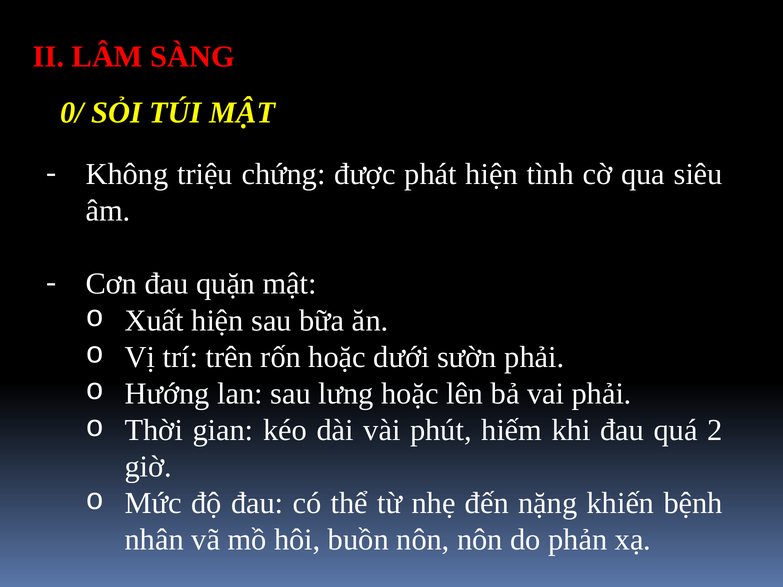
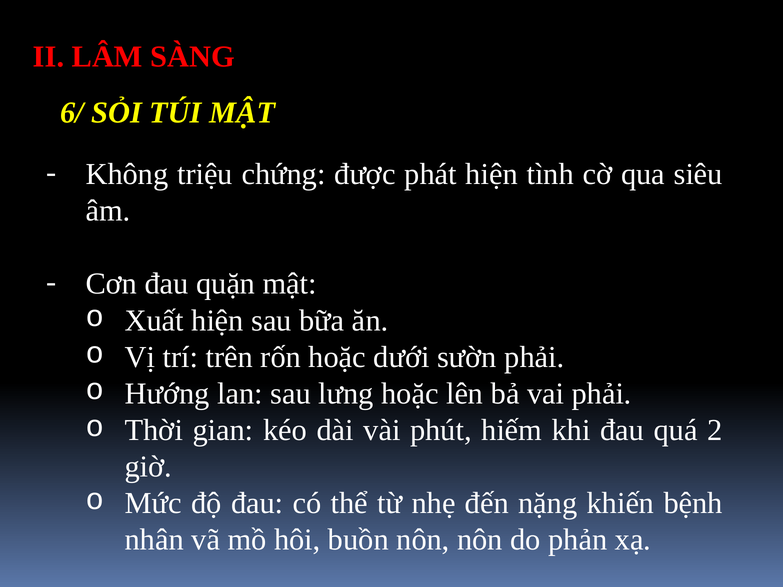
0/: 0/ -> 6/
